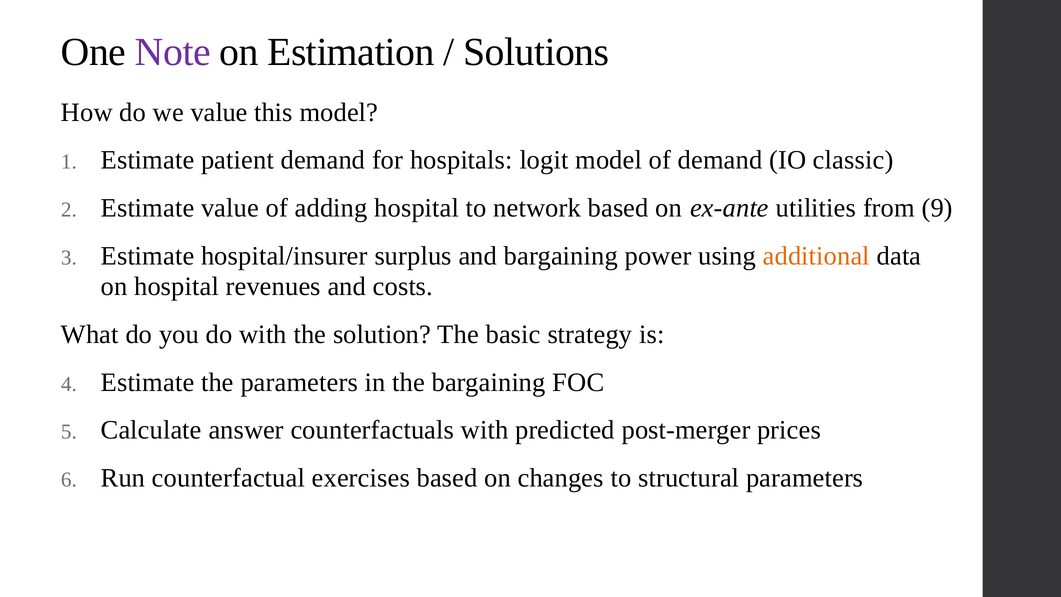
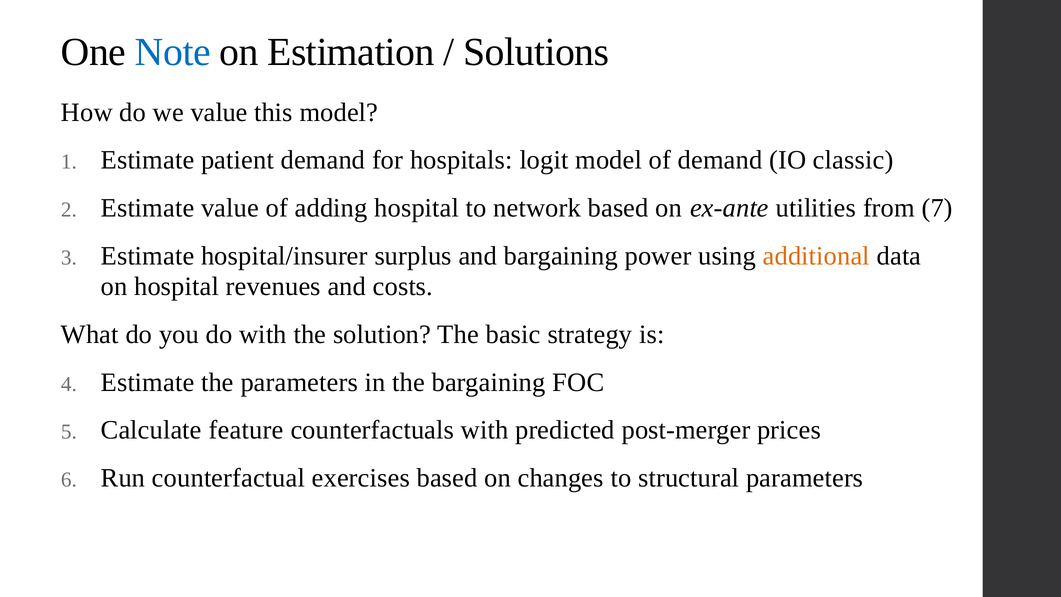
Note colour: purple -> blue
9: 9 -> 7
answer: answer -> feature
